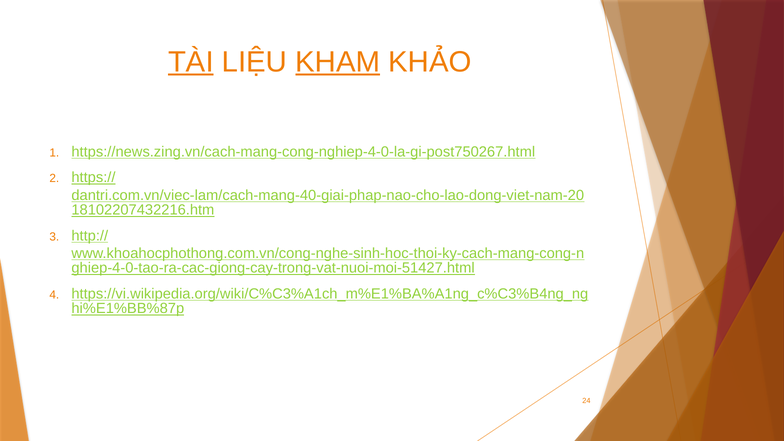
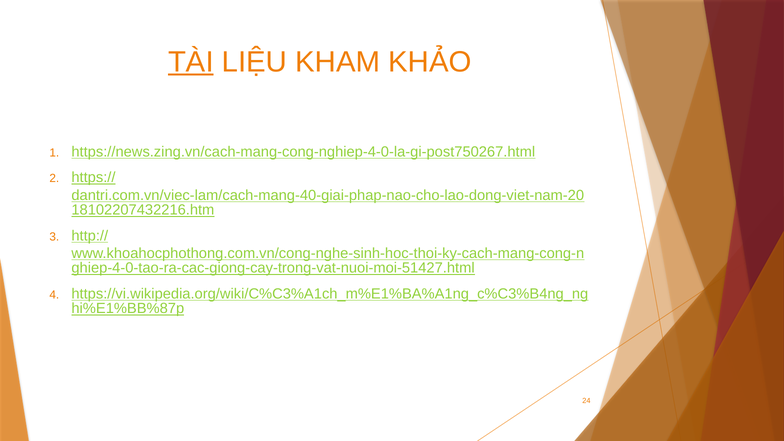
KHAM underline: present -> none
